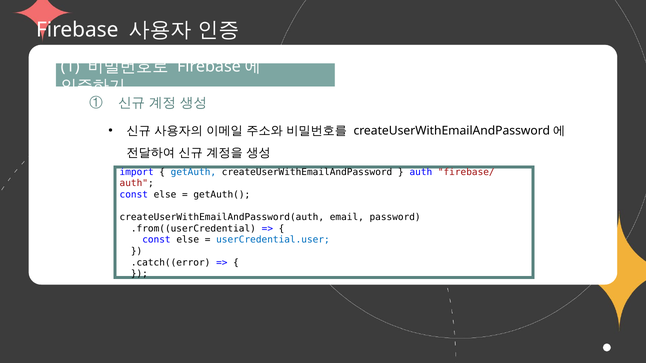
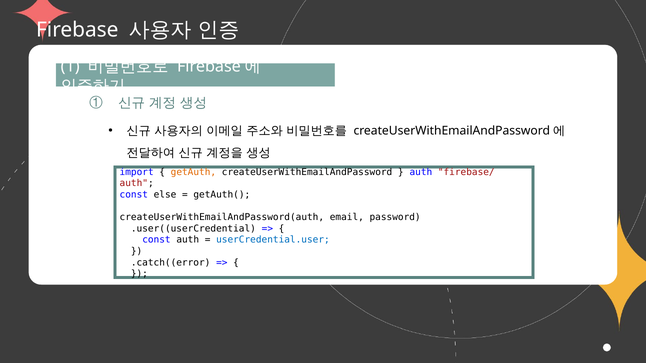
getAuth colour: blue -> orange
.from((userCredential: .from((userCredential -> .user((userCredential
else at (188, 240): else -> auth
